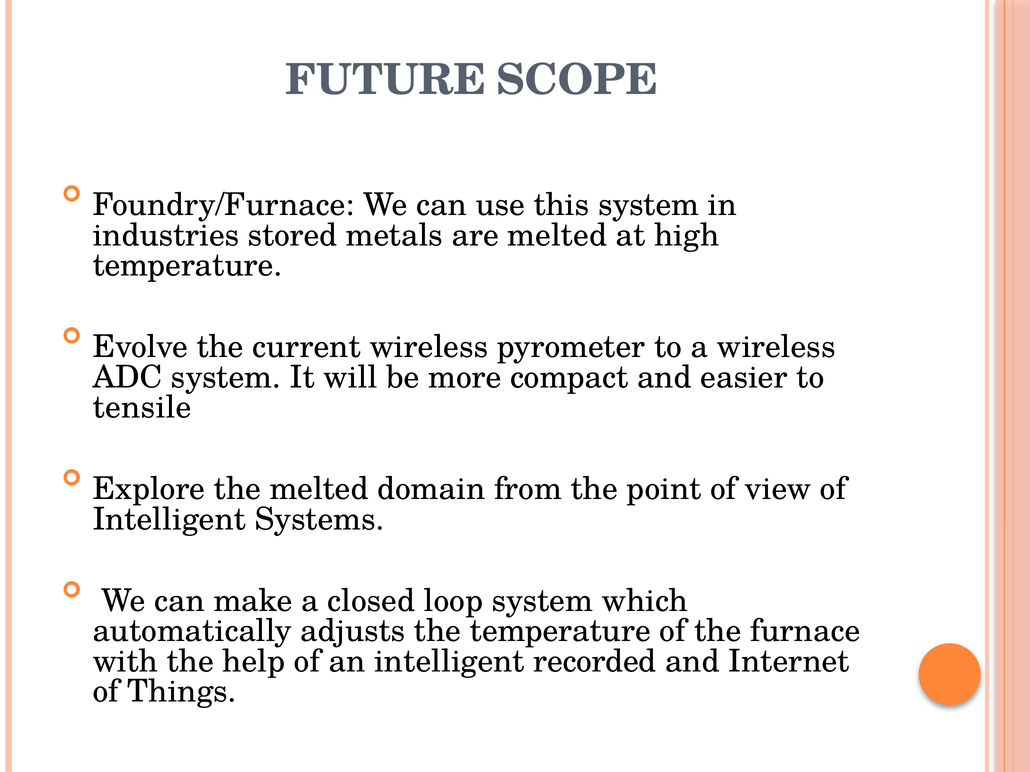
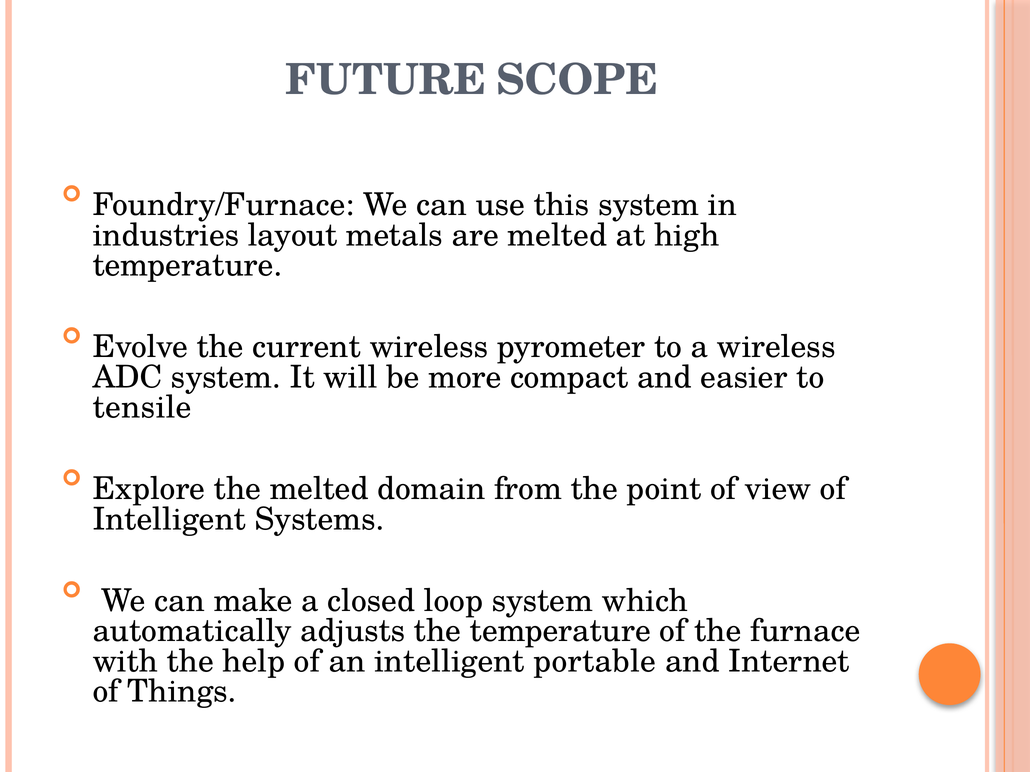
stored: stored -> layout
recorded: recorded -> portable
